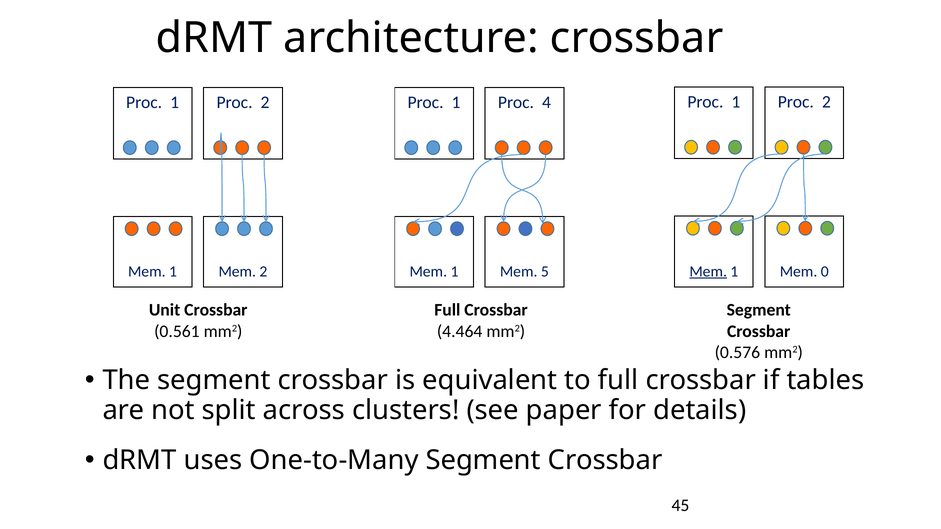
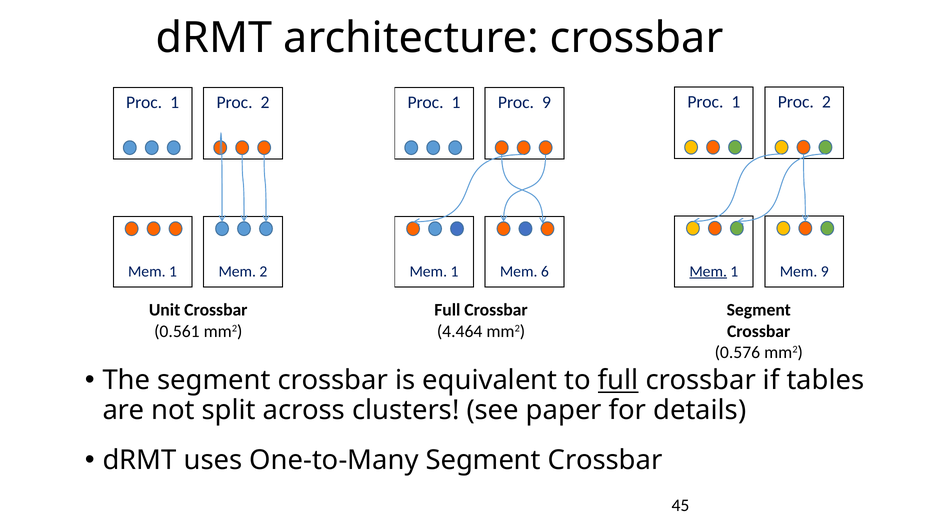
Proc 4: 4 -> 9
Mem 0: 0 -> 9
5: 5 -> 6
full at (618, 381) underline: none -> present
